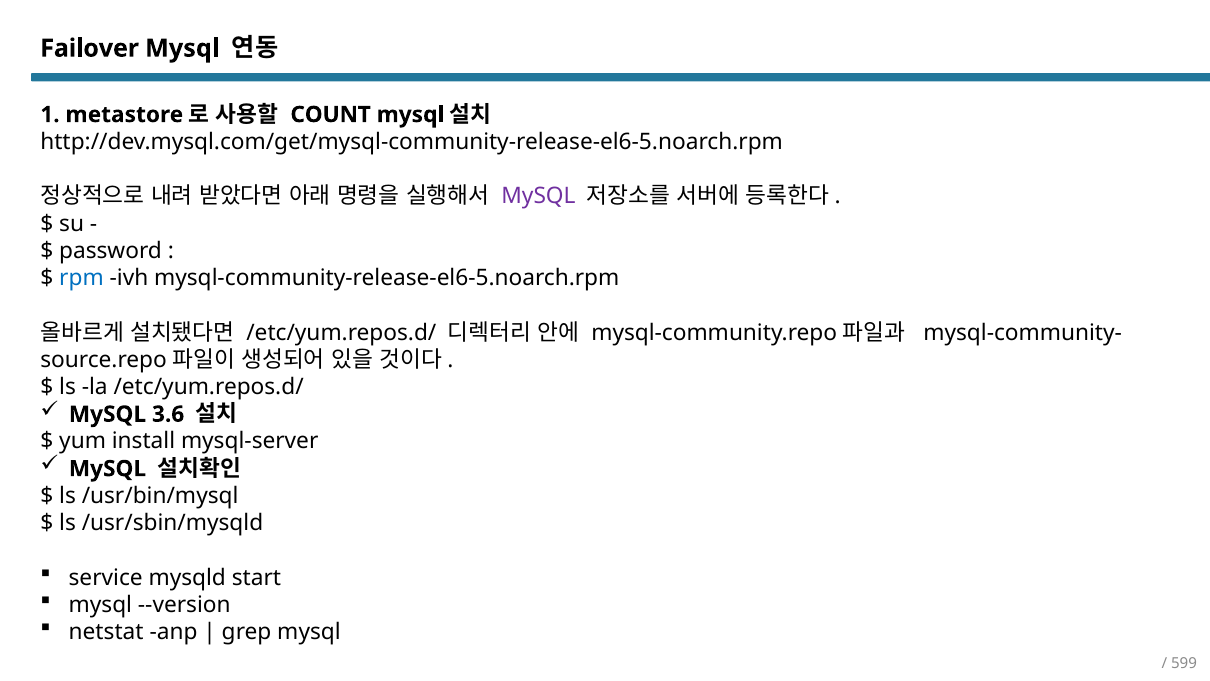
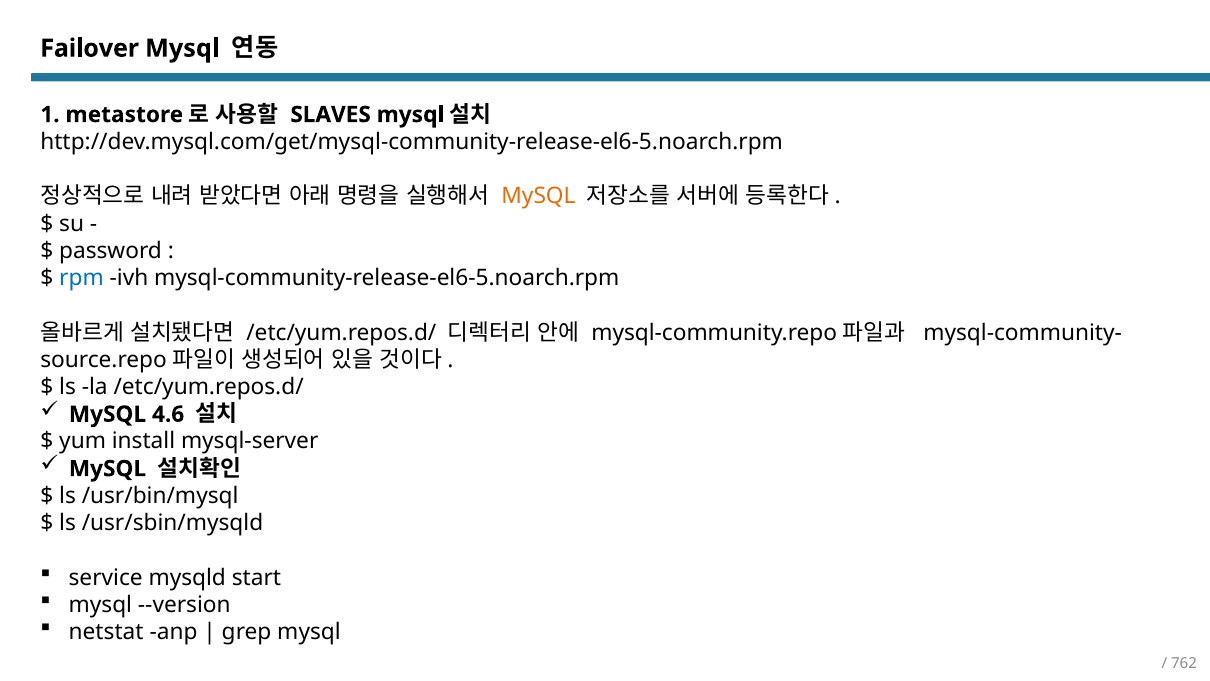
COUNT: COUNT -> SLAVES
MySQL at (538, 196) colour: purple -> orange
3.6: 3.6 -> 4.6
599: 599 -> 762
